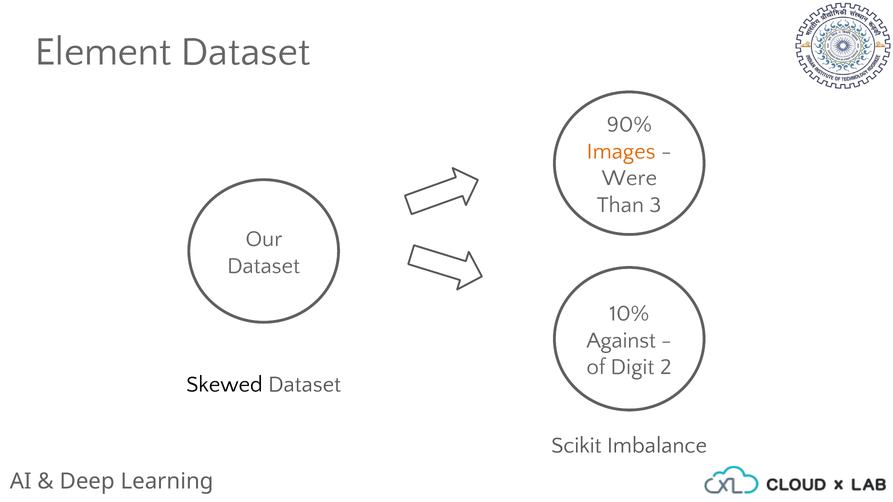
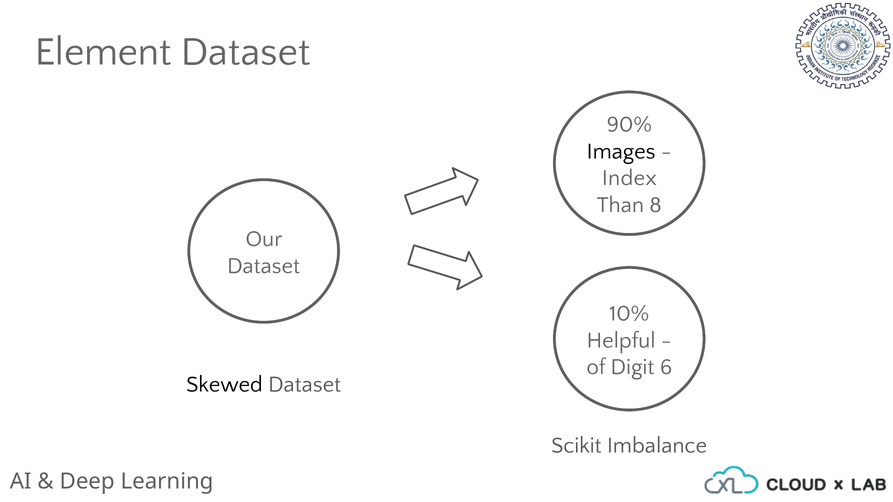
Images colour: orange -> black
Were: Were -> Index
3: 3 -> 8
Against: Against -> Helpful
2: 2 -> 6
